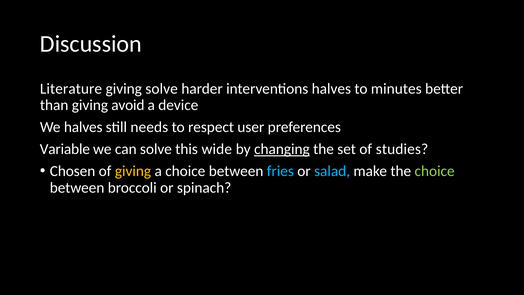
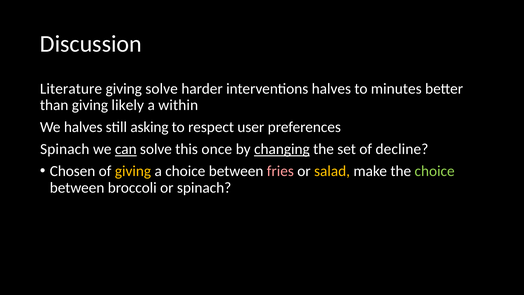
avoid: avoid -> likely
device: device -> within
needs: needs -> asking
Variable at (65, 149): Variable -> Spinach
can underline: none -> present
wide: wide -> once
studies: studies -> decline
fries colour: light blue -> pink
salad colour: light blue -> yellow
